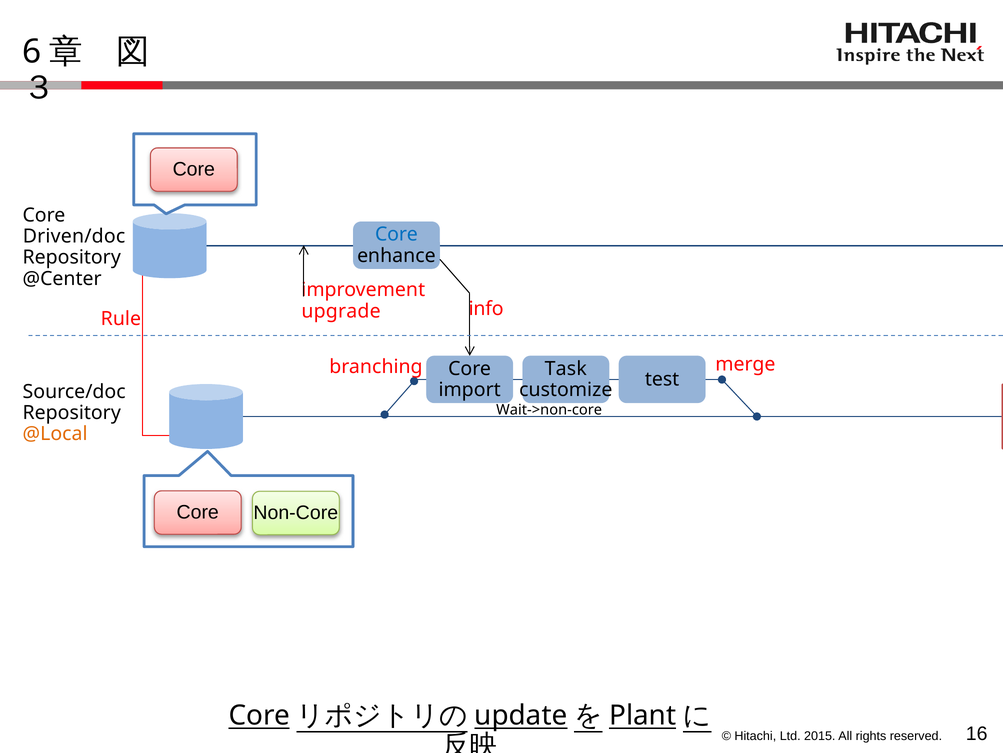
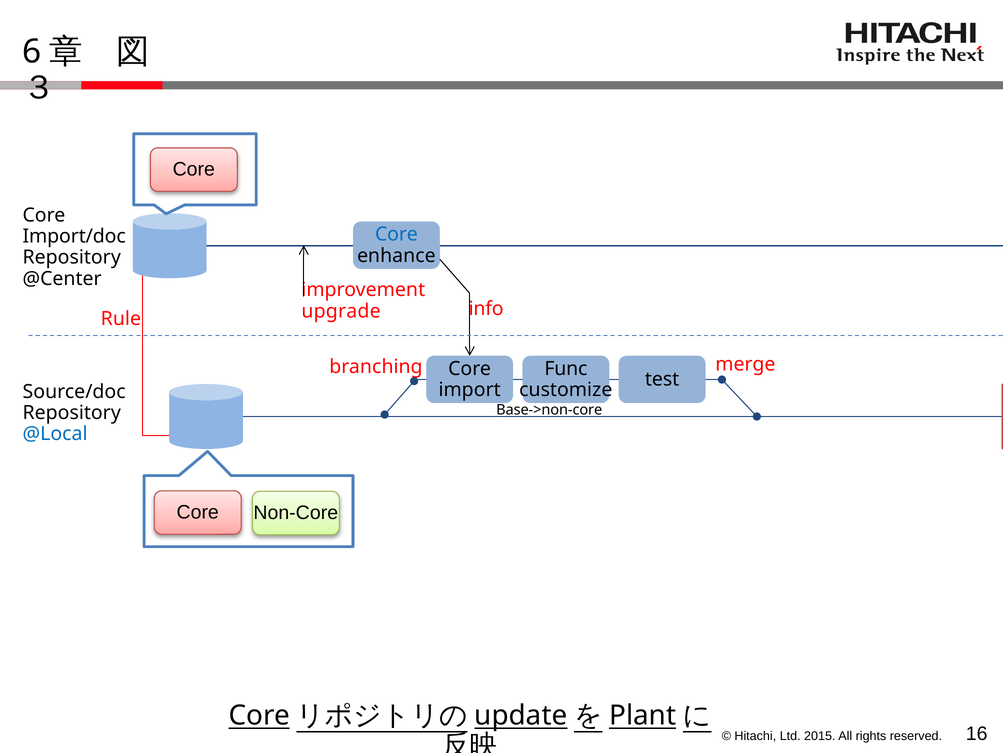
Driven/doc: Driven/doc -> Import/doc
Task: Task -> Func
Wait->non-core: Wait->non-core -> Base->non-core
@Local colour: orange -> blue
